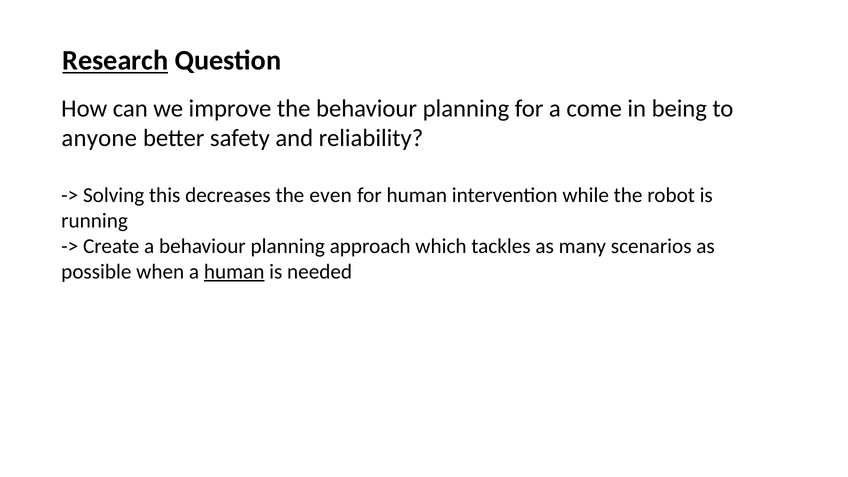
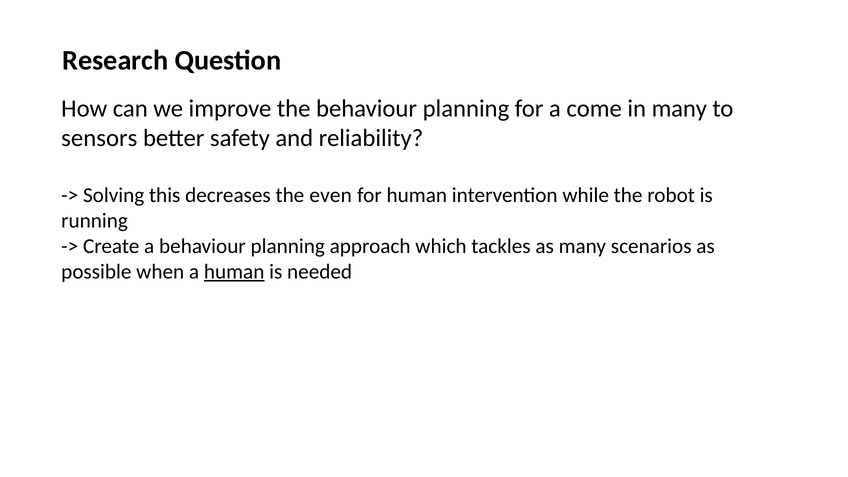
Research underline: present -> none
in being: being -> many
anyone: anyone -> sensors
